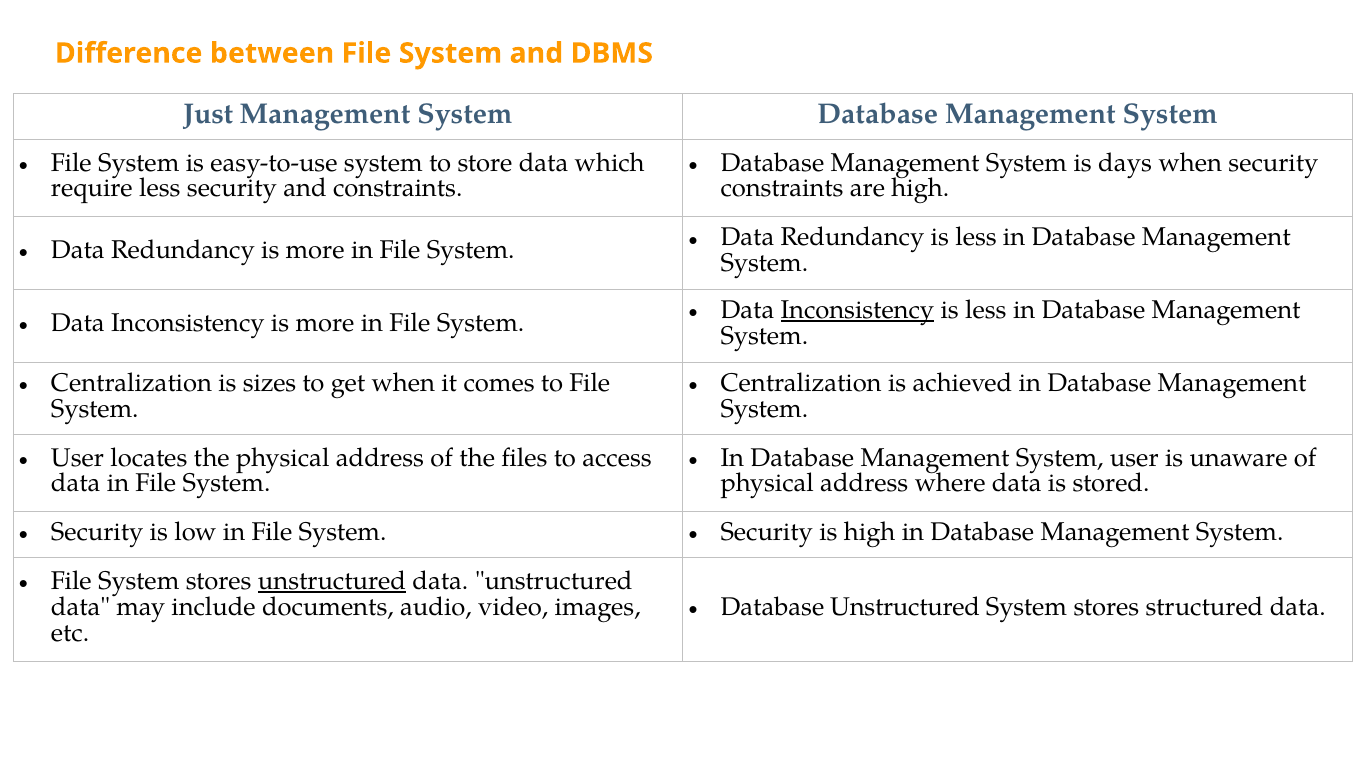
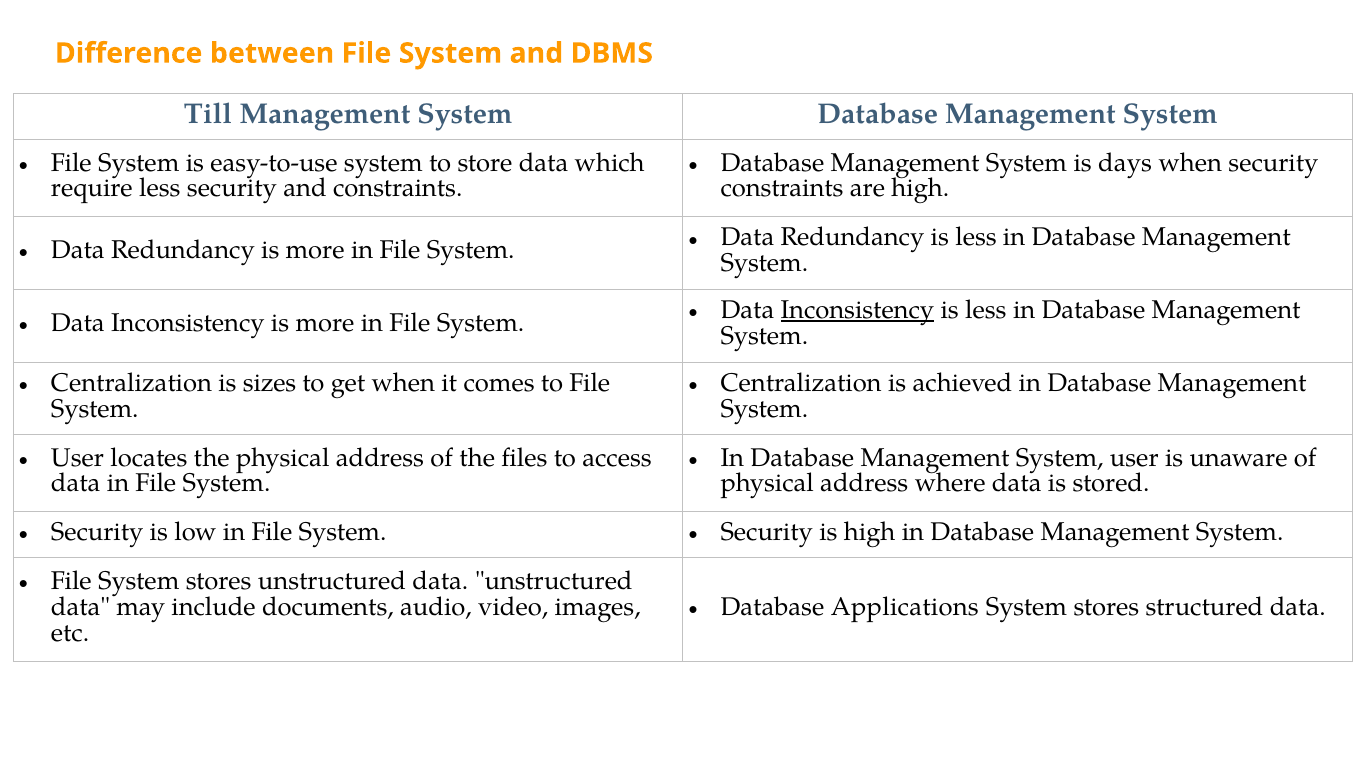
Just: Just -> Till
unstructured at (332, 581) underline: present -> none
Database Unstructured: Unstructured -> Applications
